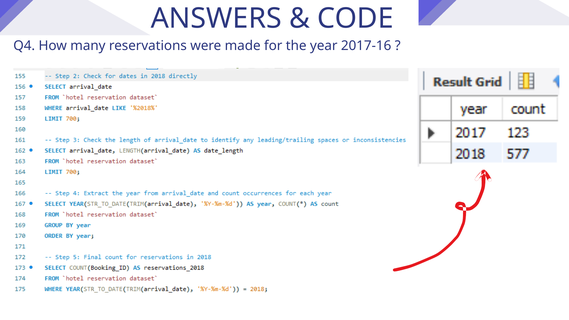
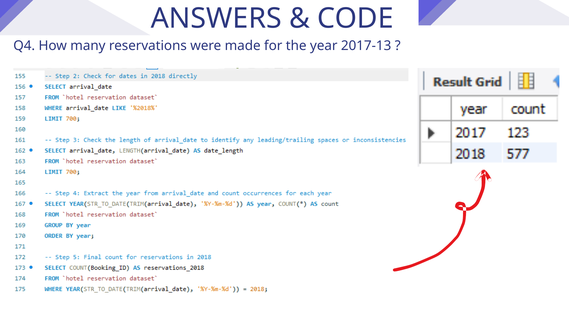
2017-16: 2017-16 -> 2017-13
